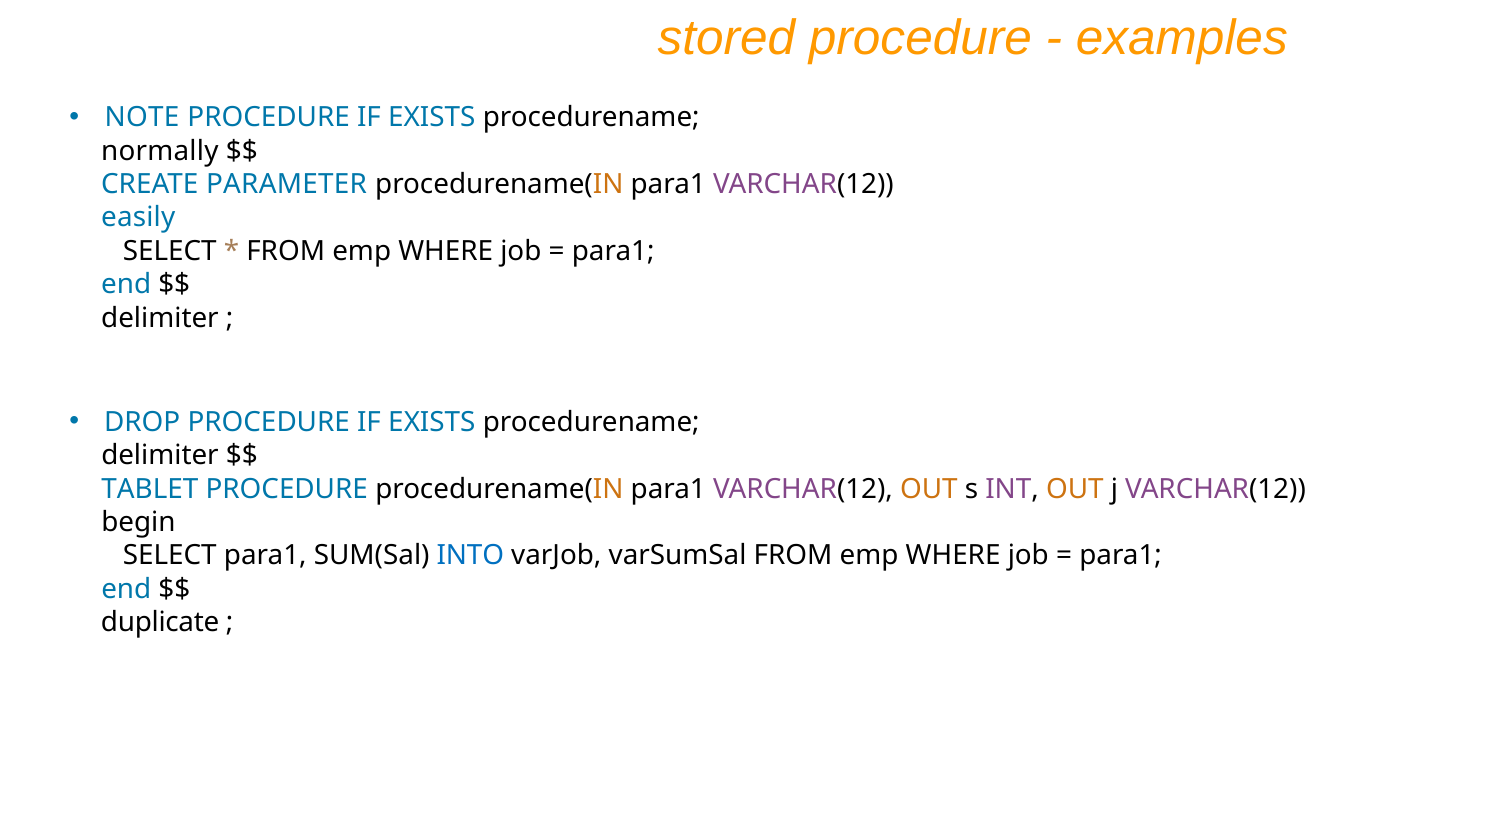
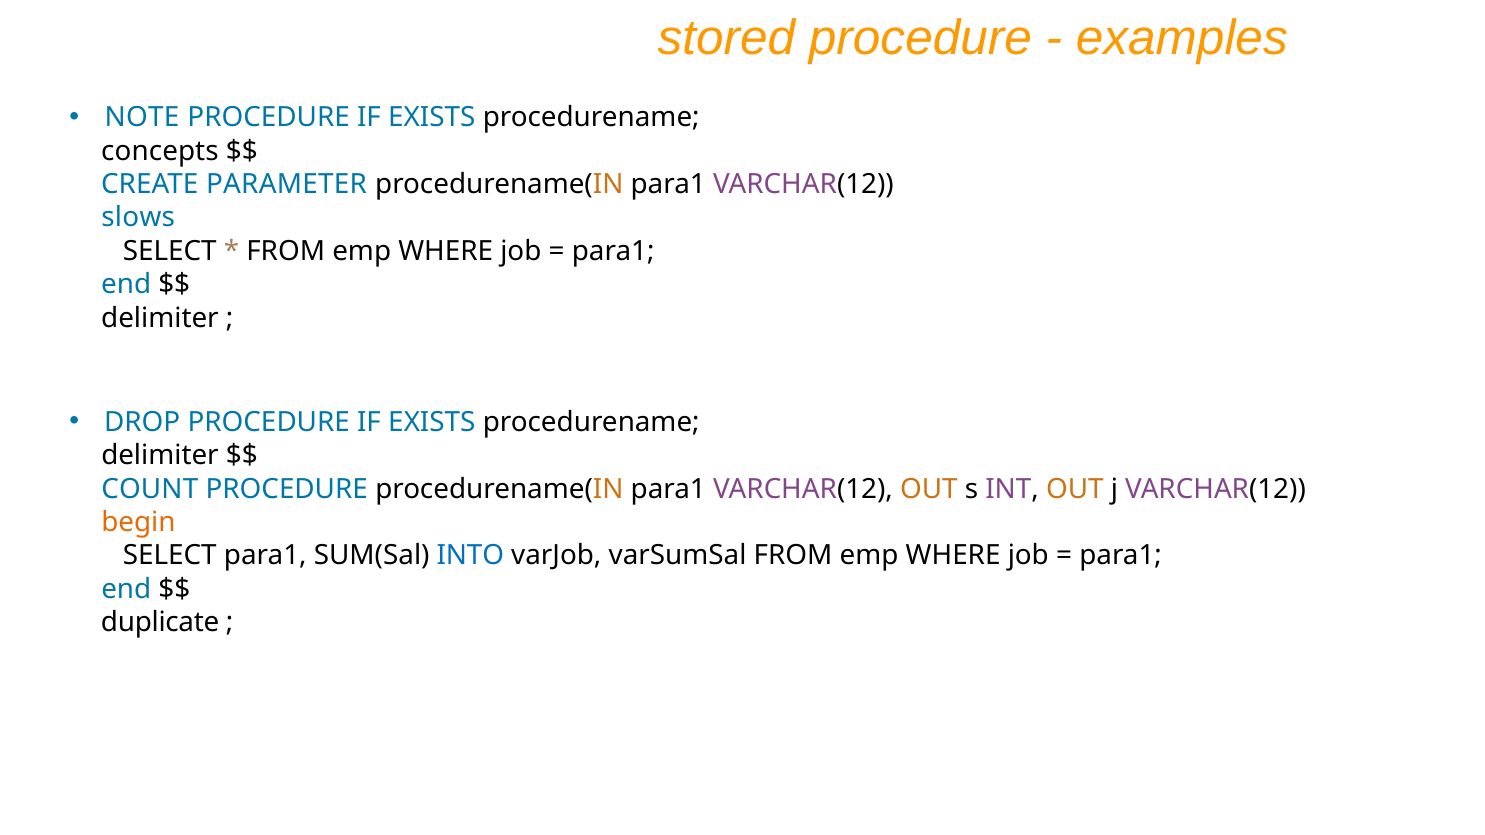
normally: normally -> concepts
easily: easily -> slows
TABLET: TABLET -> COUNT
begin colour: black -> orange
